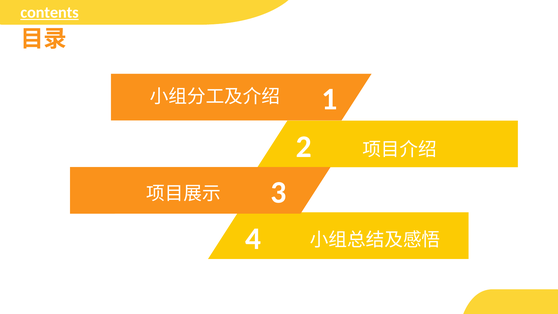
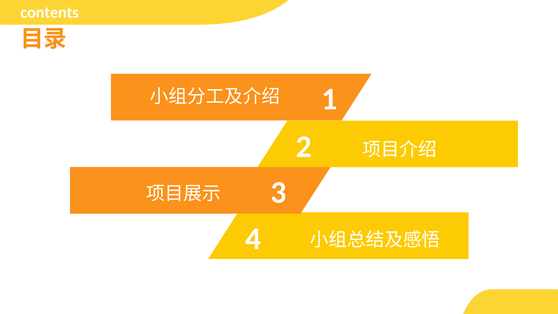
contents underline: present -> none
